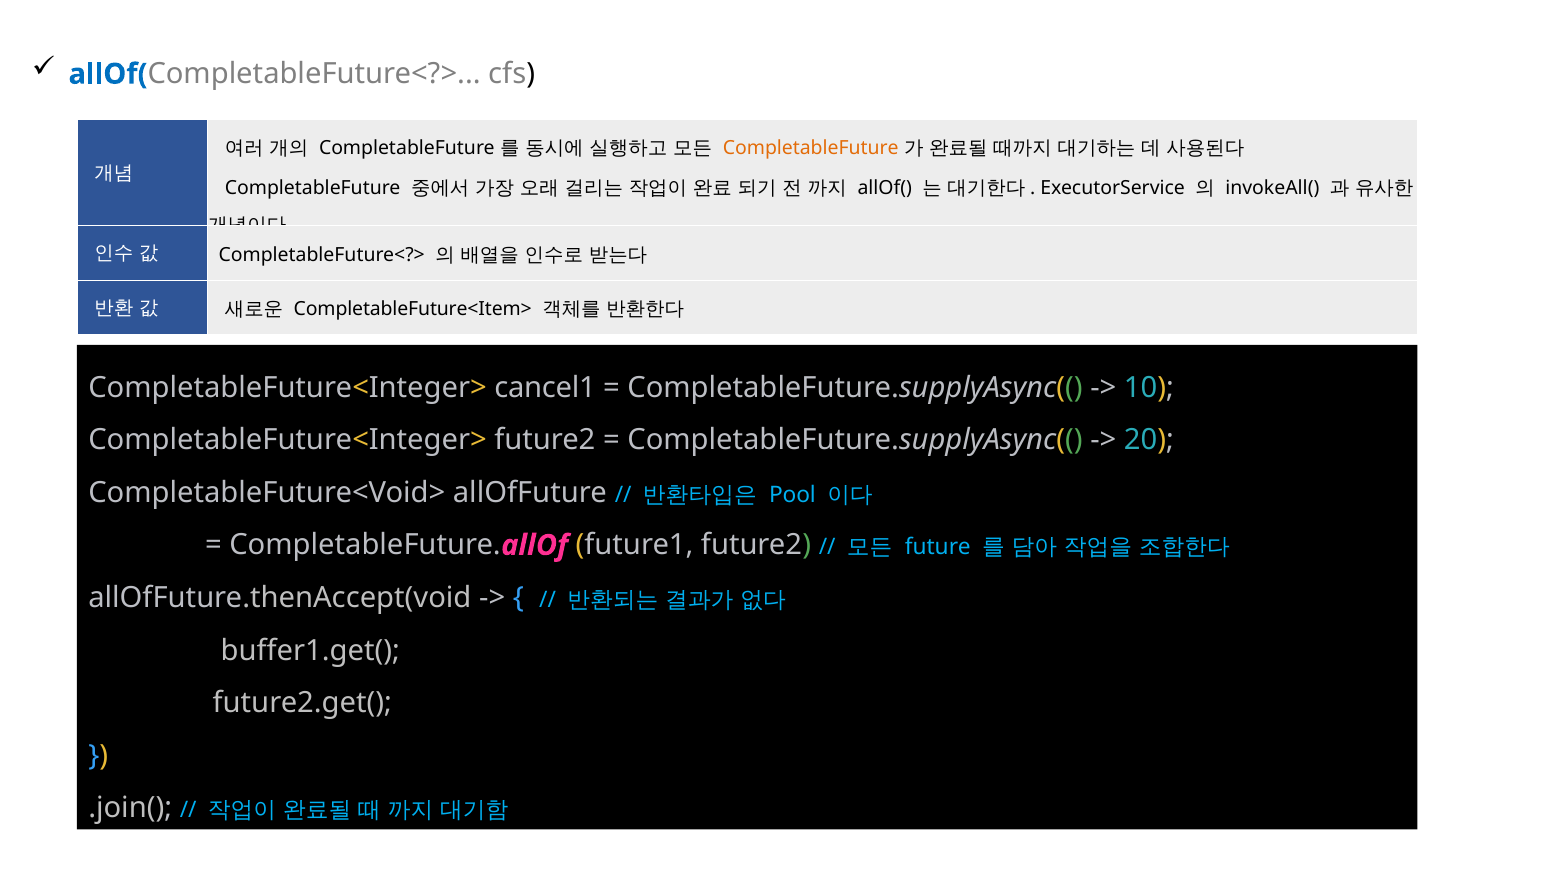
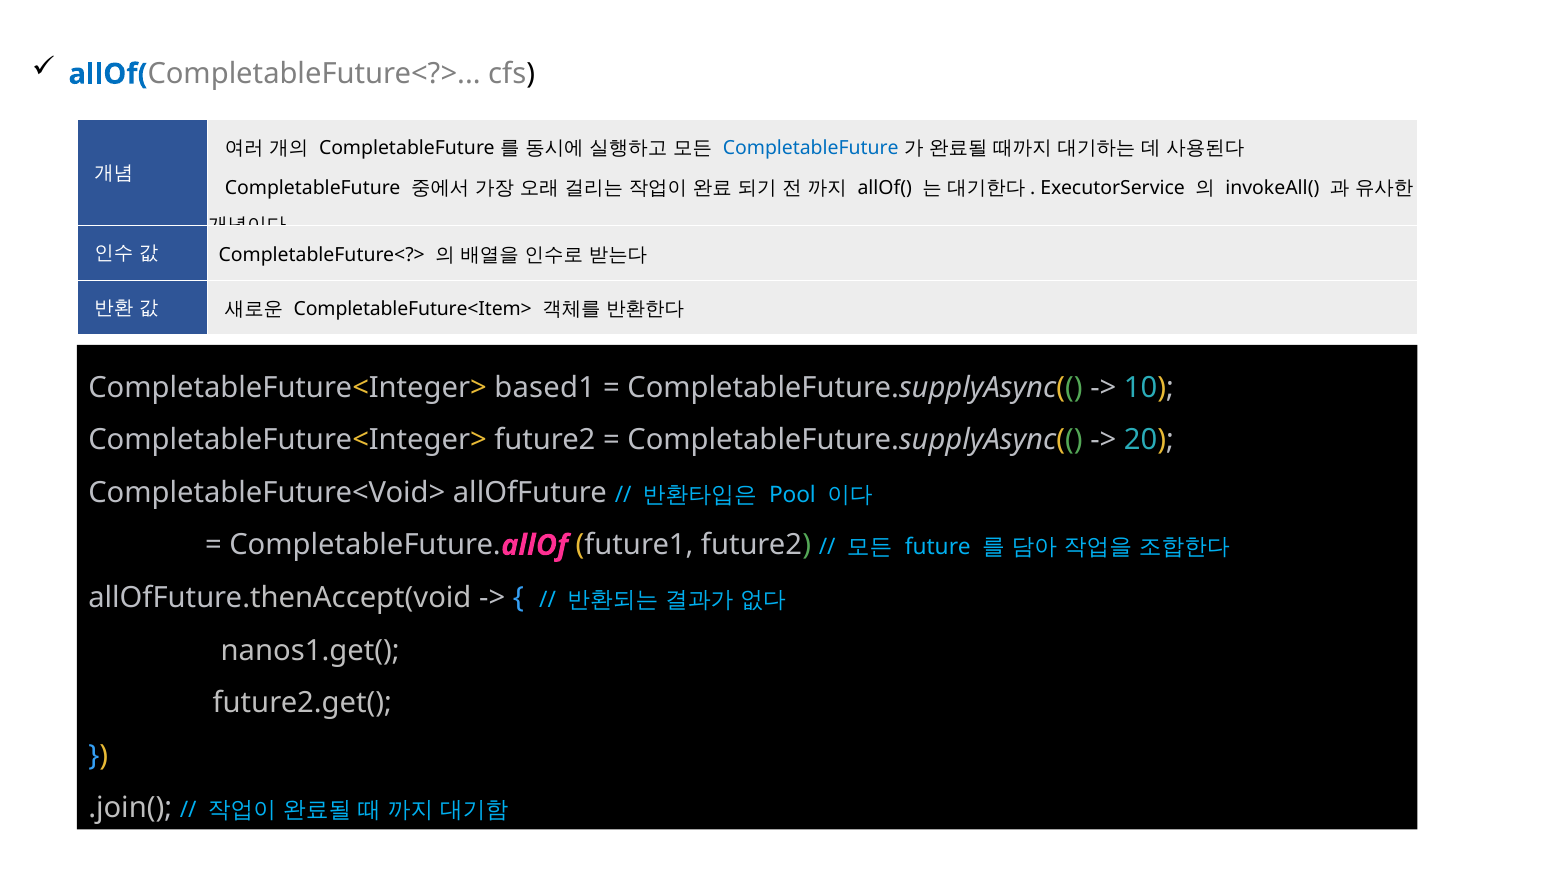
CompletableFuture at (811, 148) colour: orange -> blue
cancel1: cancel1 -> based1
buffer1.get(: buffer1.get( -> nanos1.get(
